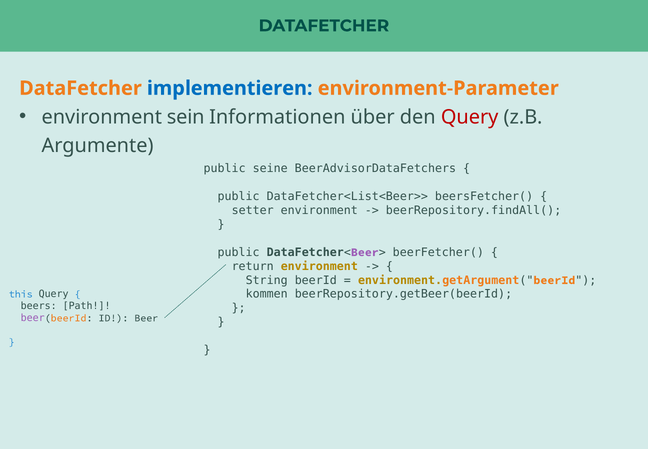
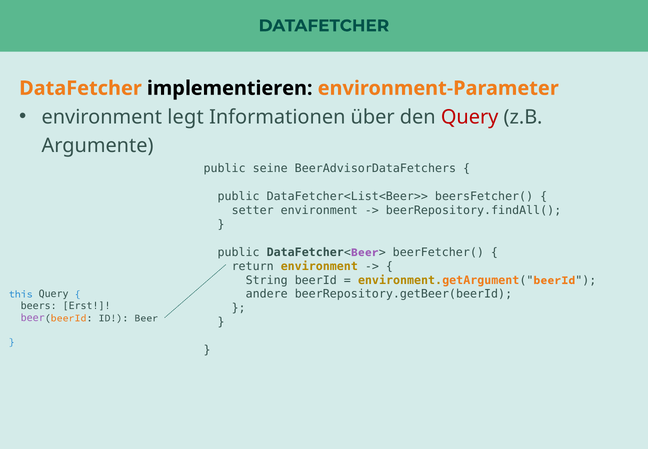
implementieren colour: blue -> black
sein: sein -> legt
kommen: kommen -> andere
Path: Path -> Erst
